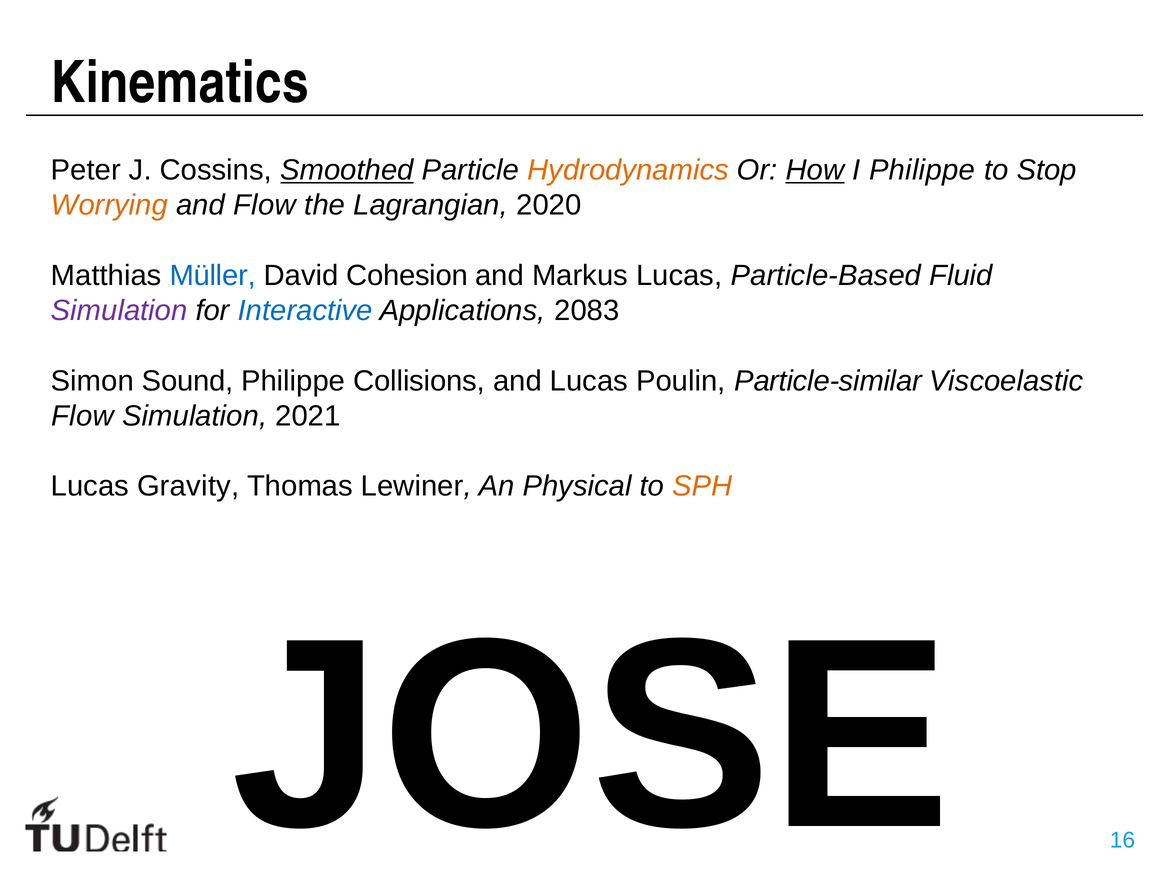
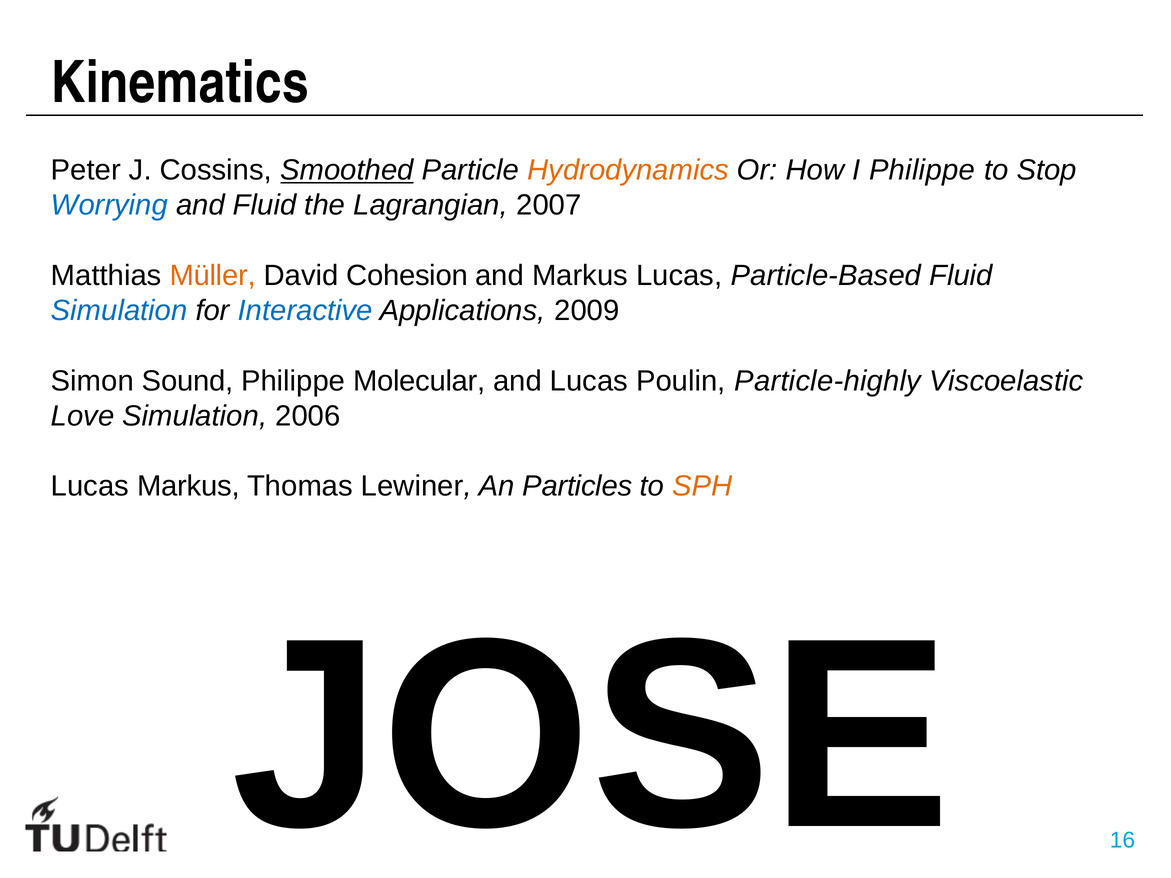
How underline: present -> none
Worrying colour: orange -> blue
and Flow: Flow -> Fluid
2020: 2020 -> 2007
Müller colour: blue -> orange
Simulation at (119, 311) colour: purple -> blue
2083: 2083 -> 2009
Collisions: Collisions -> Molecular
Particle-similar: Particle-similar -> Particle-highly
Flow at (82, 416): Flow -> Love
2021: 2021 -> 2006
Lucas Gravity: Gravity -> Markus
Physical: Physical -> Particles
